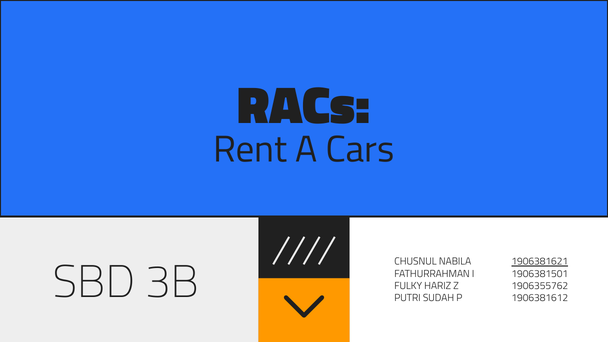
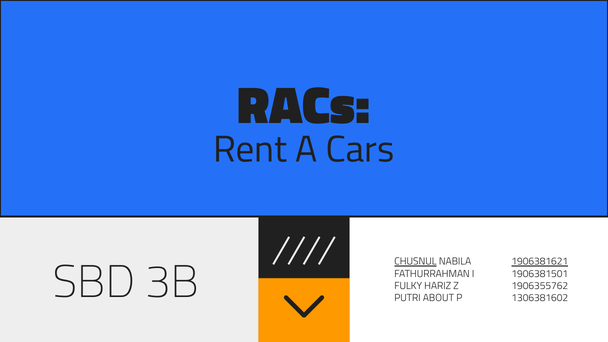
CHUSNUL underline: none -> present
SUDAH: SUDAH -> ABOUT
1906381612: 1906381612 -> 1306381602
